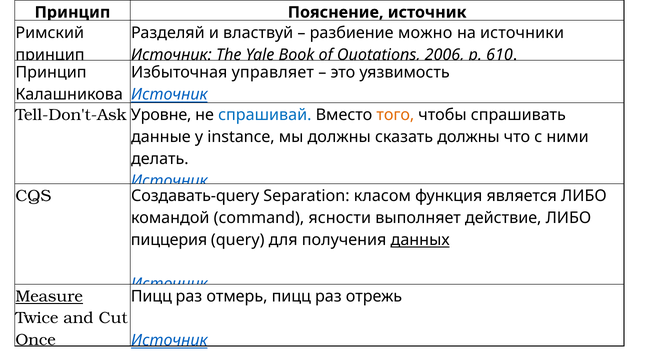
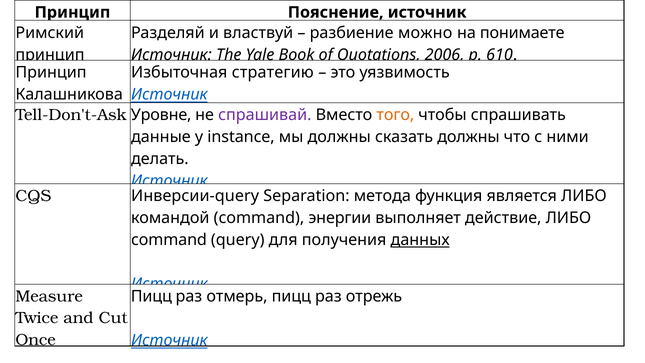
источники: источники -> понимаете
управляет: управляет -> стратегию
спрашивай colour: blue -> purple
Создавать-query: Создавать-query -> Инверсии-query
класом: класом -> метода
ясности: ясности -> энергии
пиццерия at (169, 240): пиццерия -> command
Measure underline: present -> none
